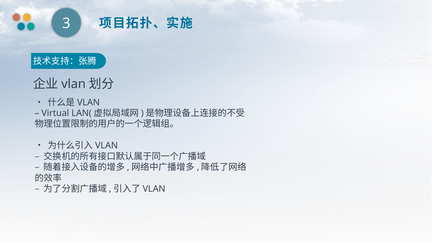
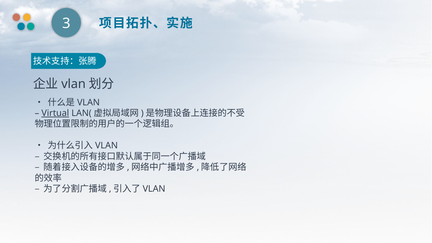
Virtual underline: none -> present
